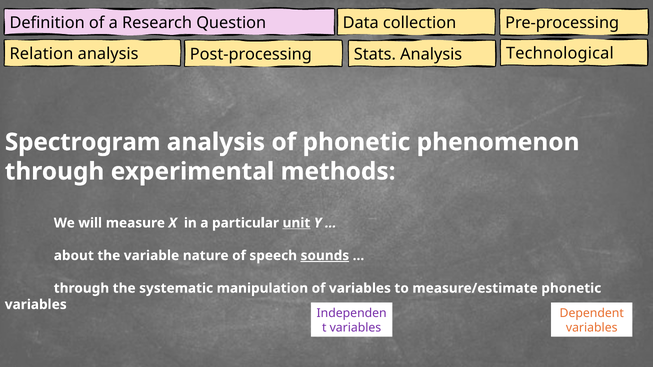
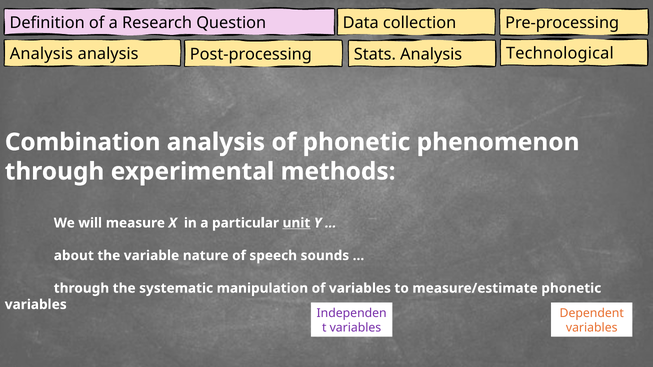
Relation at (41, 54): Relation -> Analysis
Spectrogram: Spectrogram -> Combination
sounds underline: present -> none
